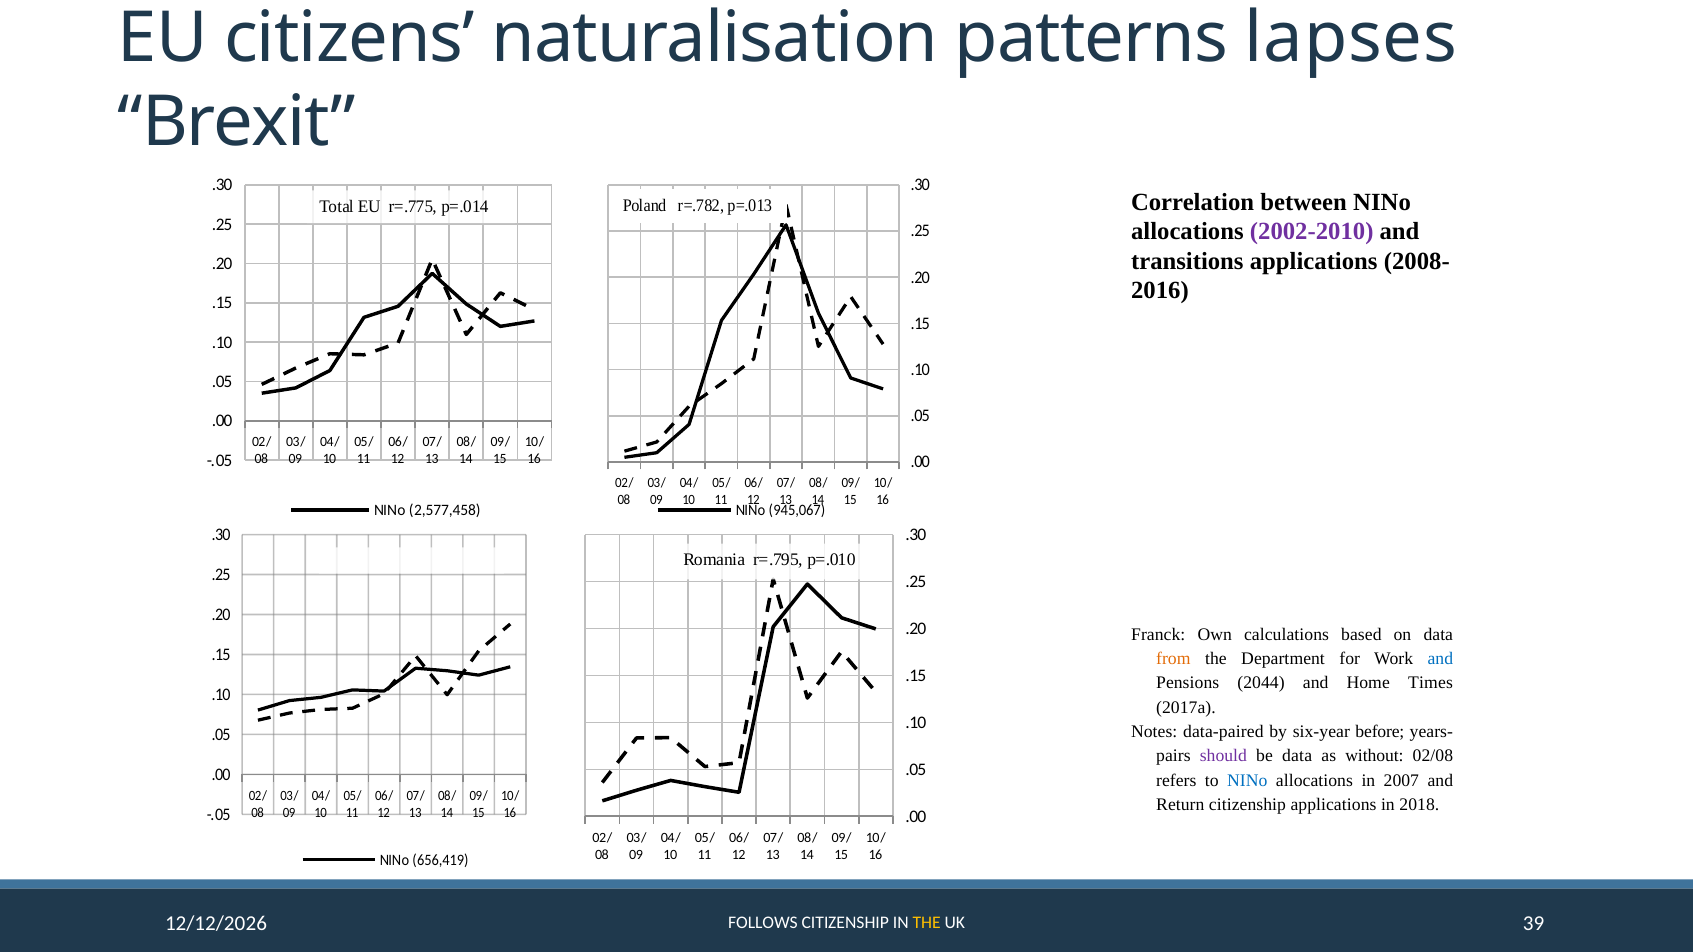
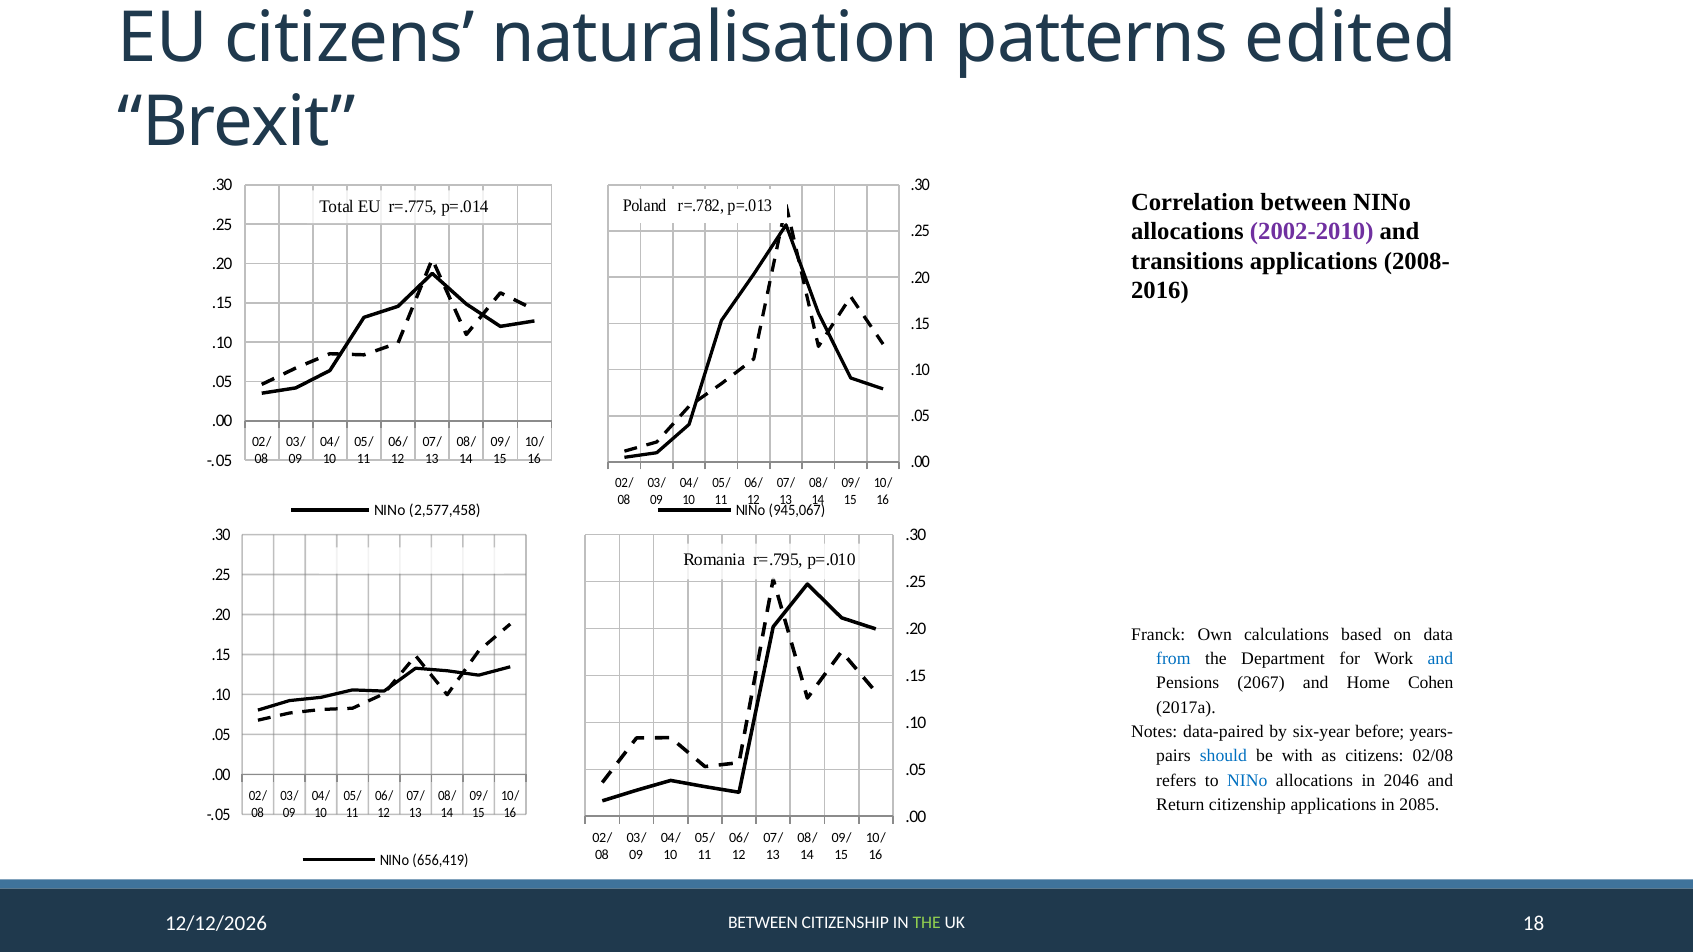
lapses: lapses -> edited
from colour: orange -> blue
2044: 2044 -> 2067
Times: Times -> Cohen
should colour: purple -> blue
be data: data -> with
as without: without -> citizens
2007: 2007 -> 2046
2018: 2018 -> 2085
FOLLOWS at (763, 923): FOLLOWS -> BETWEEN
THE at (927, 923) colour: yellow -> light green
39: 39 -> 18
